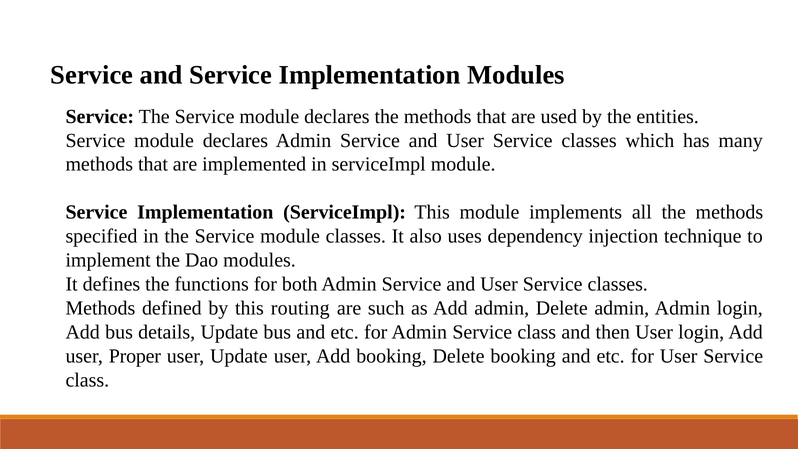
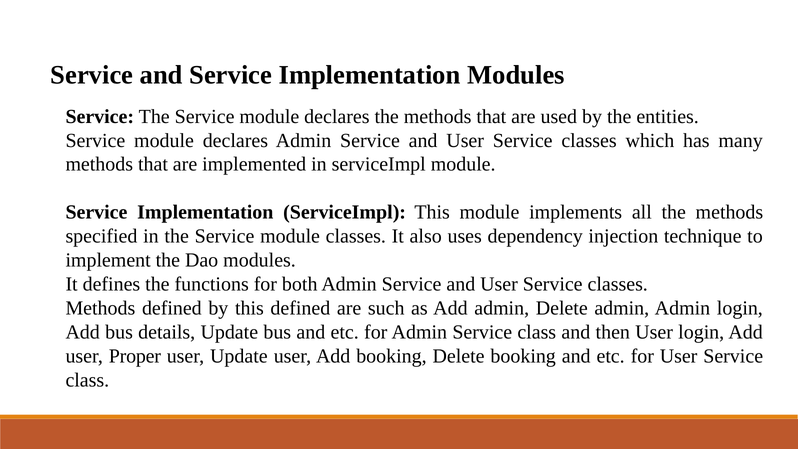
this routing: routing -> defined
